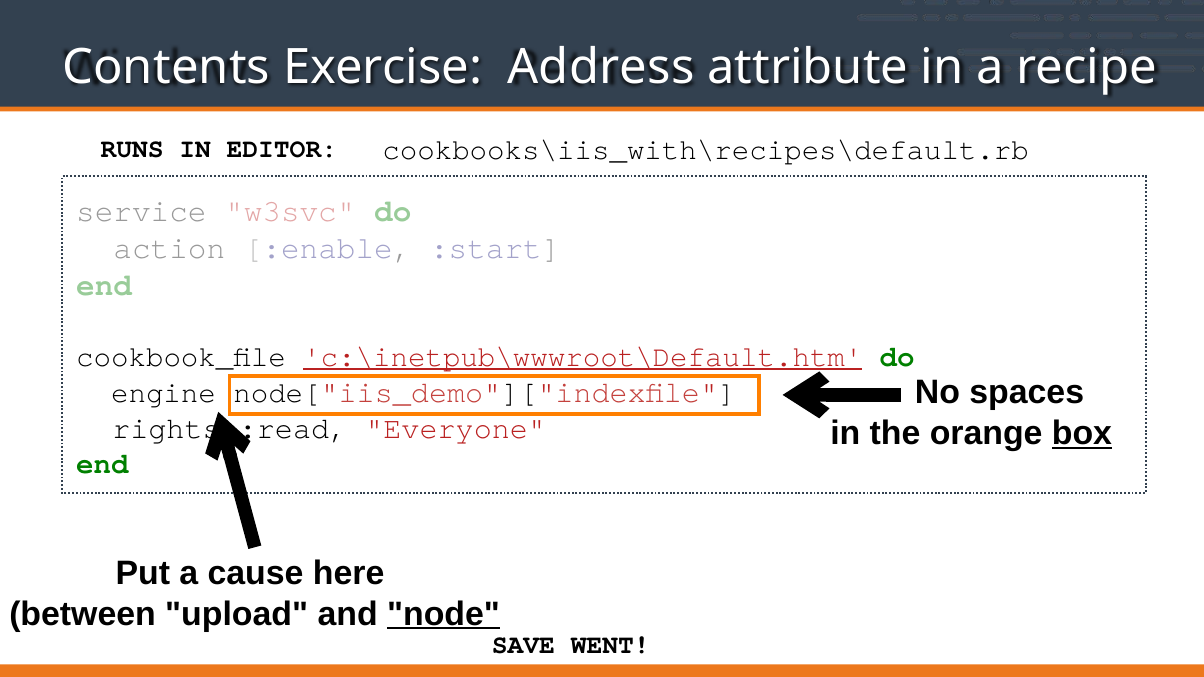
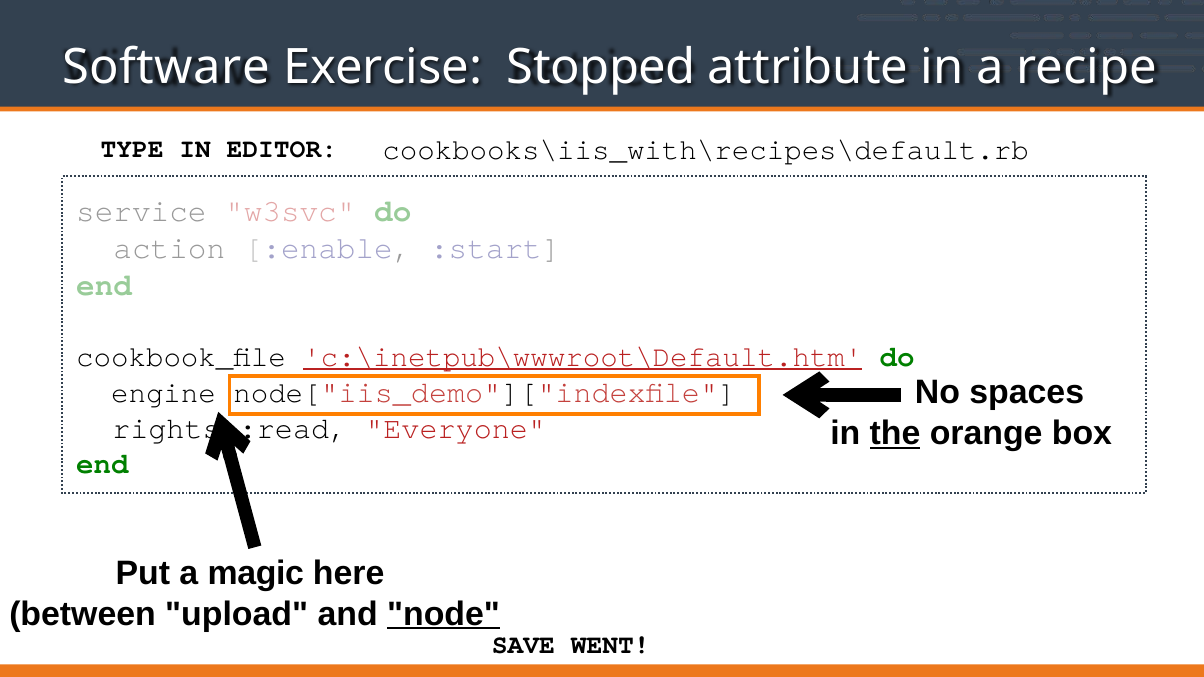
Contents: Contents -> Software
Address: Address -> Stopped
RUNS: RUNS -> TYPE
the underline: none -> present
box underline: present -> none
cause: cause -> magic
